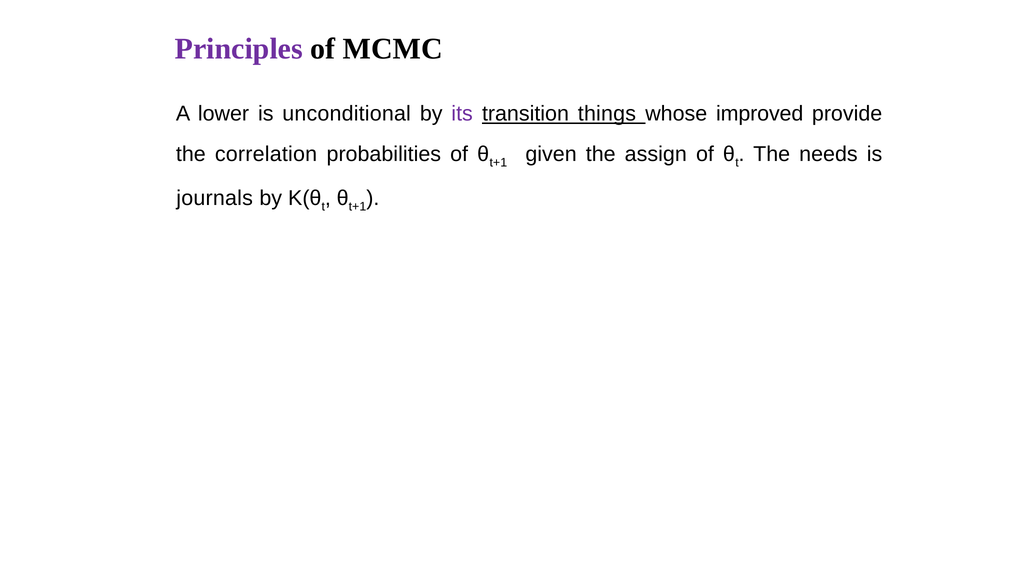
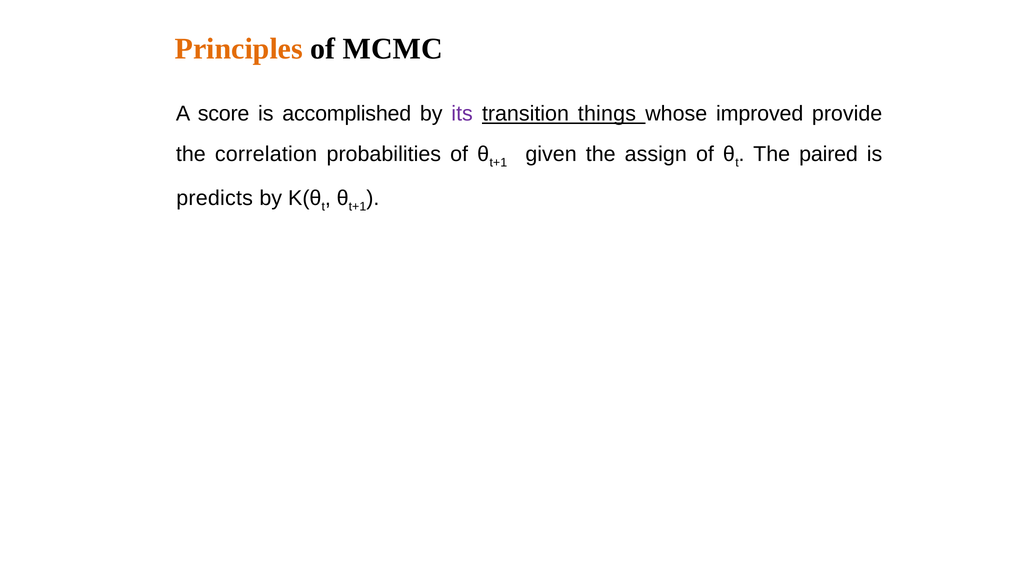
Principles colour: purple -> orange
lower: lower -> score
unconditional: unconditional -> accomplished
needs: needs -> paired
journals: journals -> predicts
